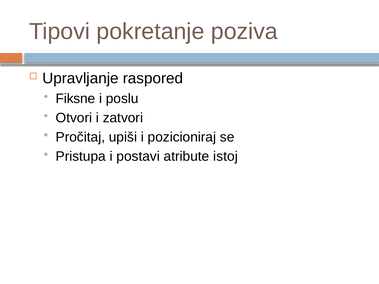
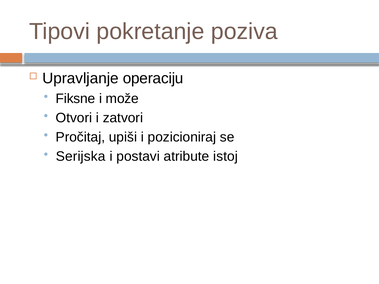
raspored: raspored -> operaciju
poslu: poslu -> može
Pristupa: Pristupa -> Serijska
